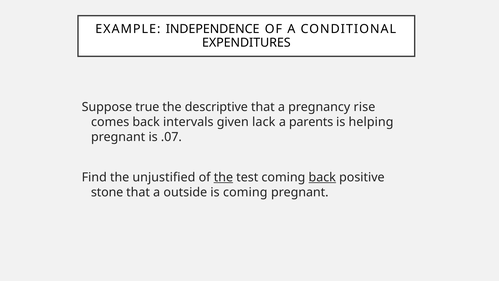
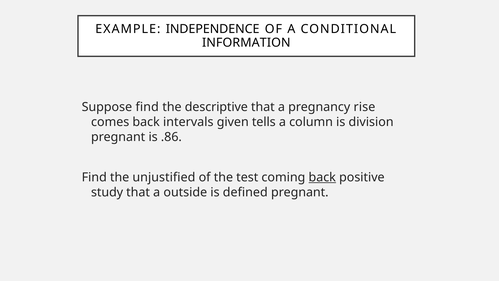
EXPENDITURES: EXPENDITURES -> INFORMATION
Suppose true: true -> find
lack: lack -> tells
parents: parents -> column
helping: helping -> division
.07: .07 -> .86
the at (223, 177) underline: present -> none
stone: stone -> study
is coming: coming -> defined
